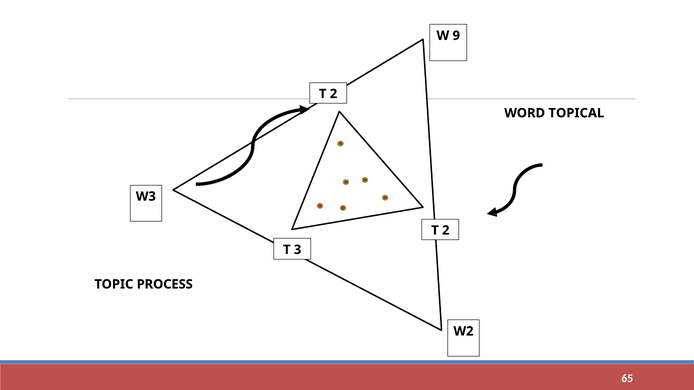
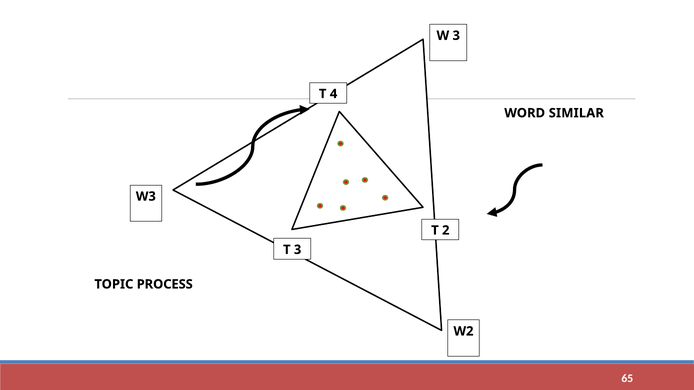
W 9: 9 -> 3
2 at (334, 94): 2 -> 4
TOPICAL: TOPICAL -> SIMILAR
